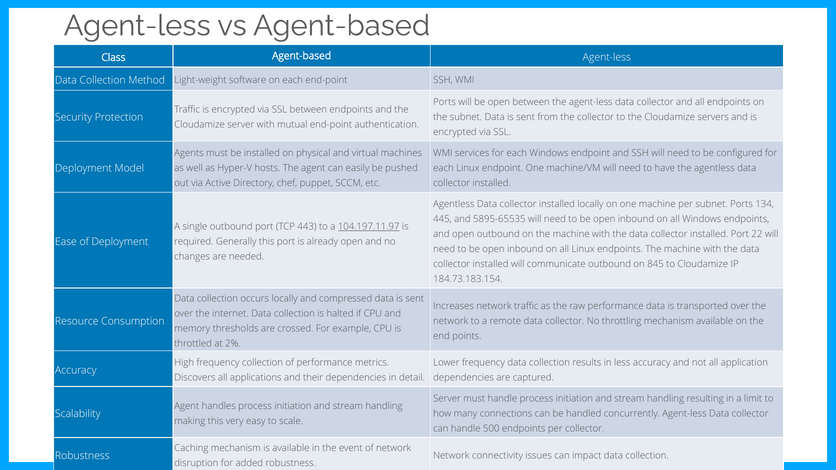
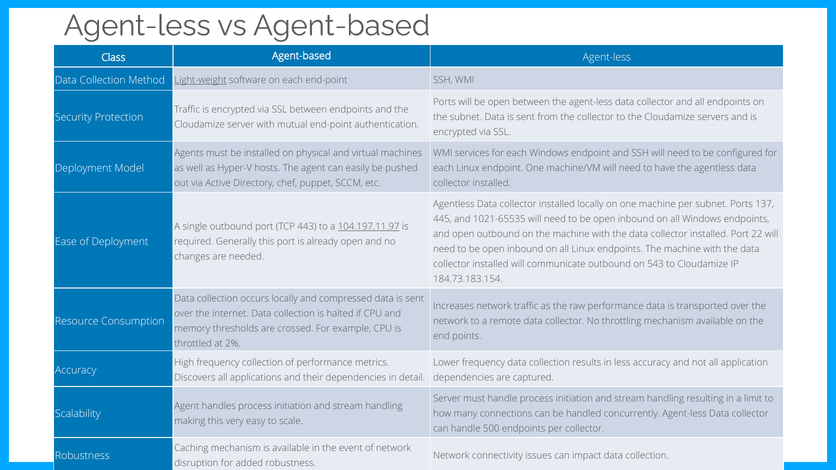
Light-weight underline: none -> present
134: 134 -> 137
5895-65535: 5895-65535 -> 1021-65535
845: 845 -> 543
